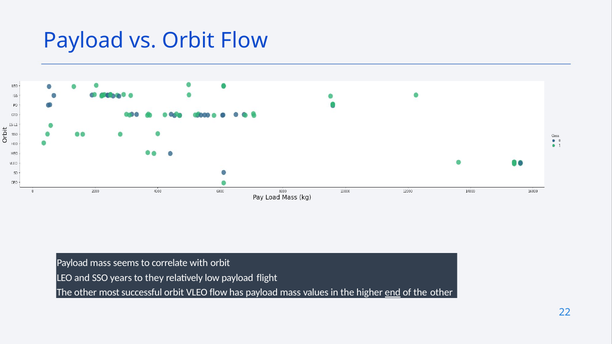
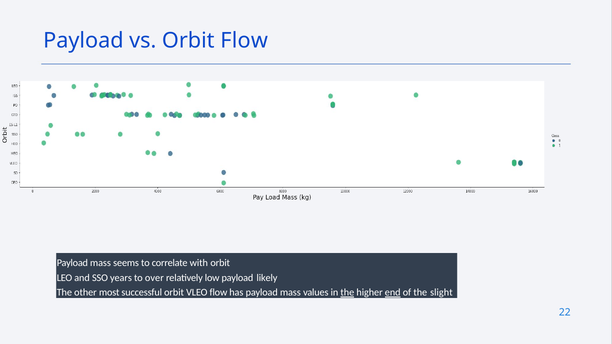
they: they -> over
flight: flight -> likely
the at (347, 293) underline: none -> present
of the other: other -> slight
